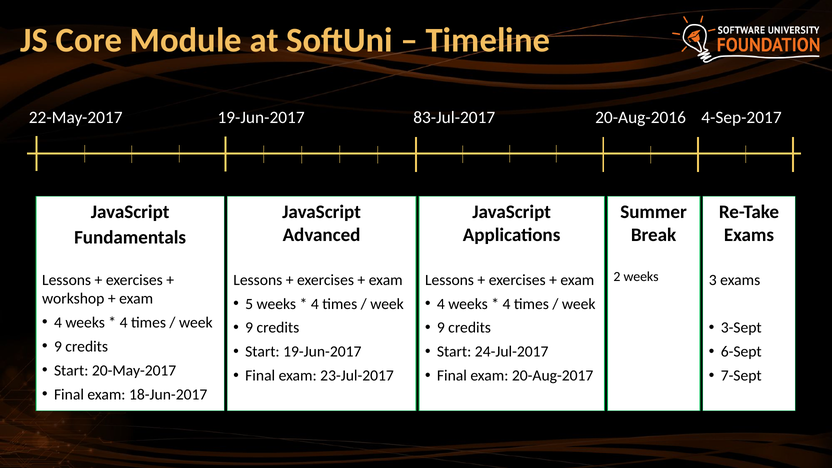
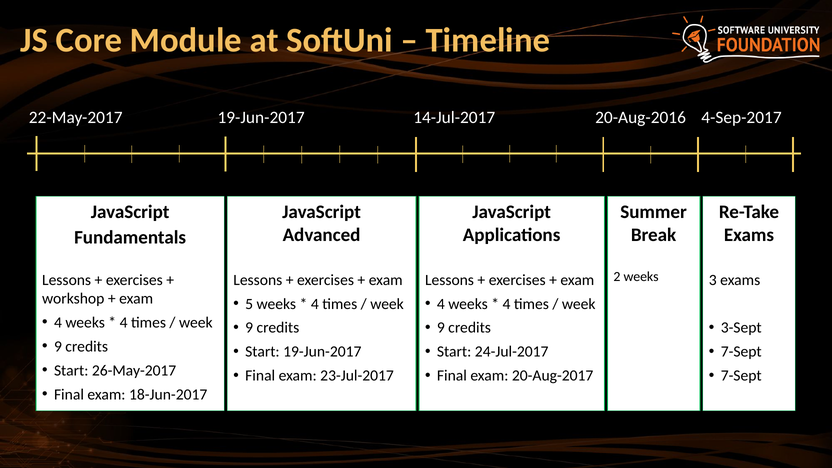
83-Jul-2017: 83-Jul-2017 -> 14-Jul-2017
6-Sept at (741, 352): 6-Sept -> 7-Sept
20-May-2017: 20-May-2017 -> 26-May-2017
